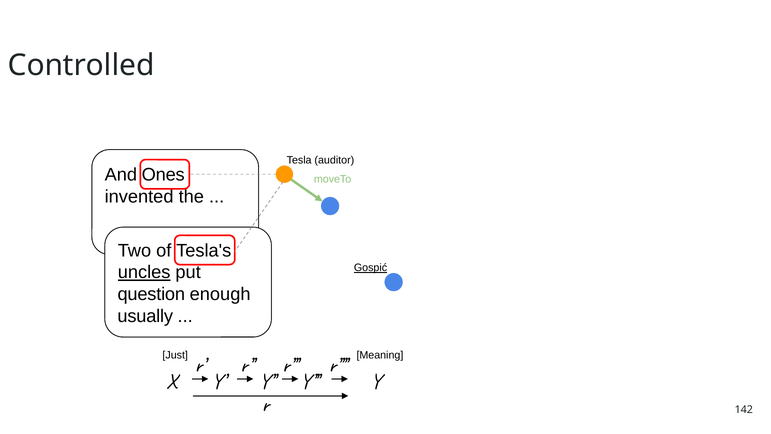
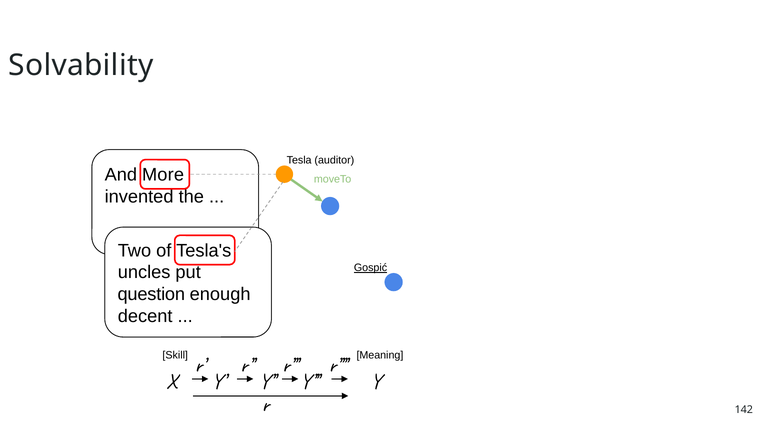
Controlled: Controlled -> Solvability
Ones: Ones -> More
uncles underline: present -> none
usually: usually -> decent
Just: Just -> Skill
